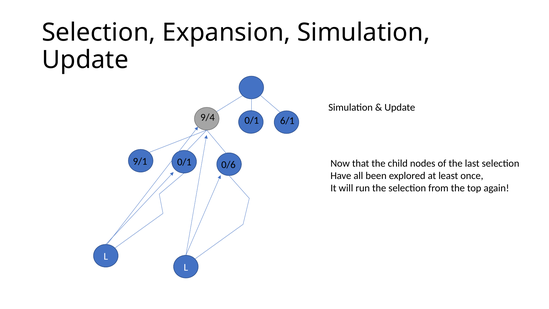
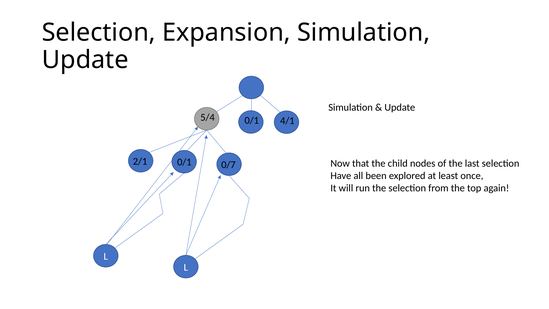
9/4: 9/4 -> 5/4
6/1: 6/1 -> 4/1
9/1: 9/1 -> 2/1
0/6: 0/6 -> 0/7
